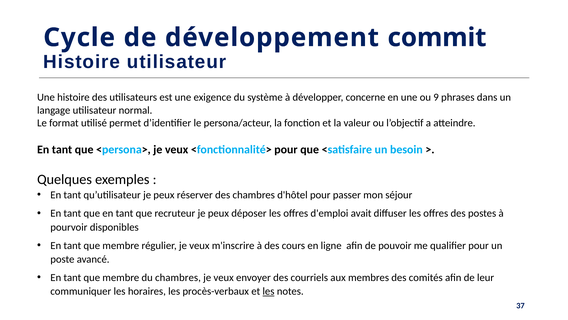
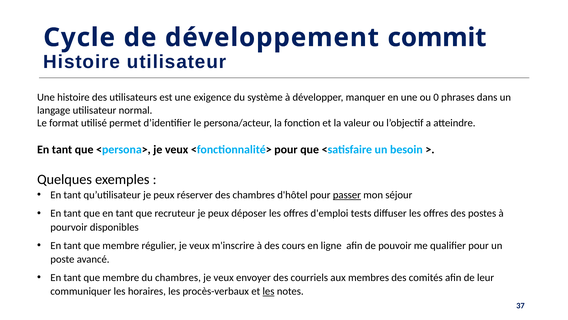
concerne: concerne -> manquer
9: 9 -> 0
passer underline: none -> present
avait: avait -> tests
